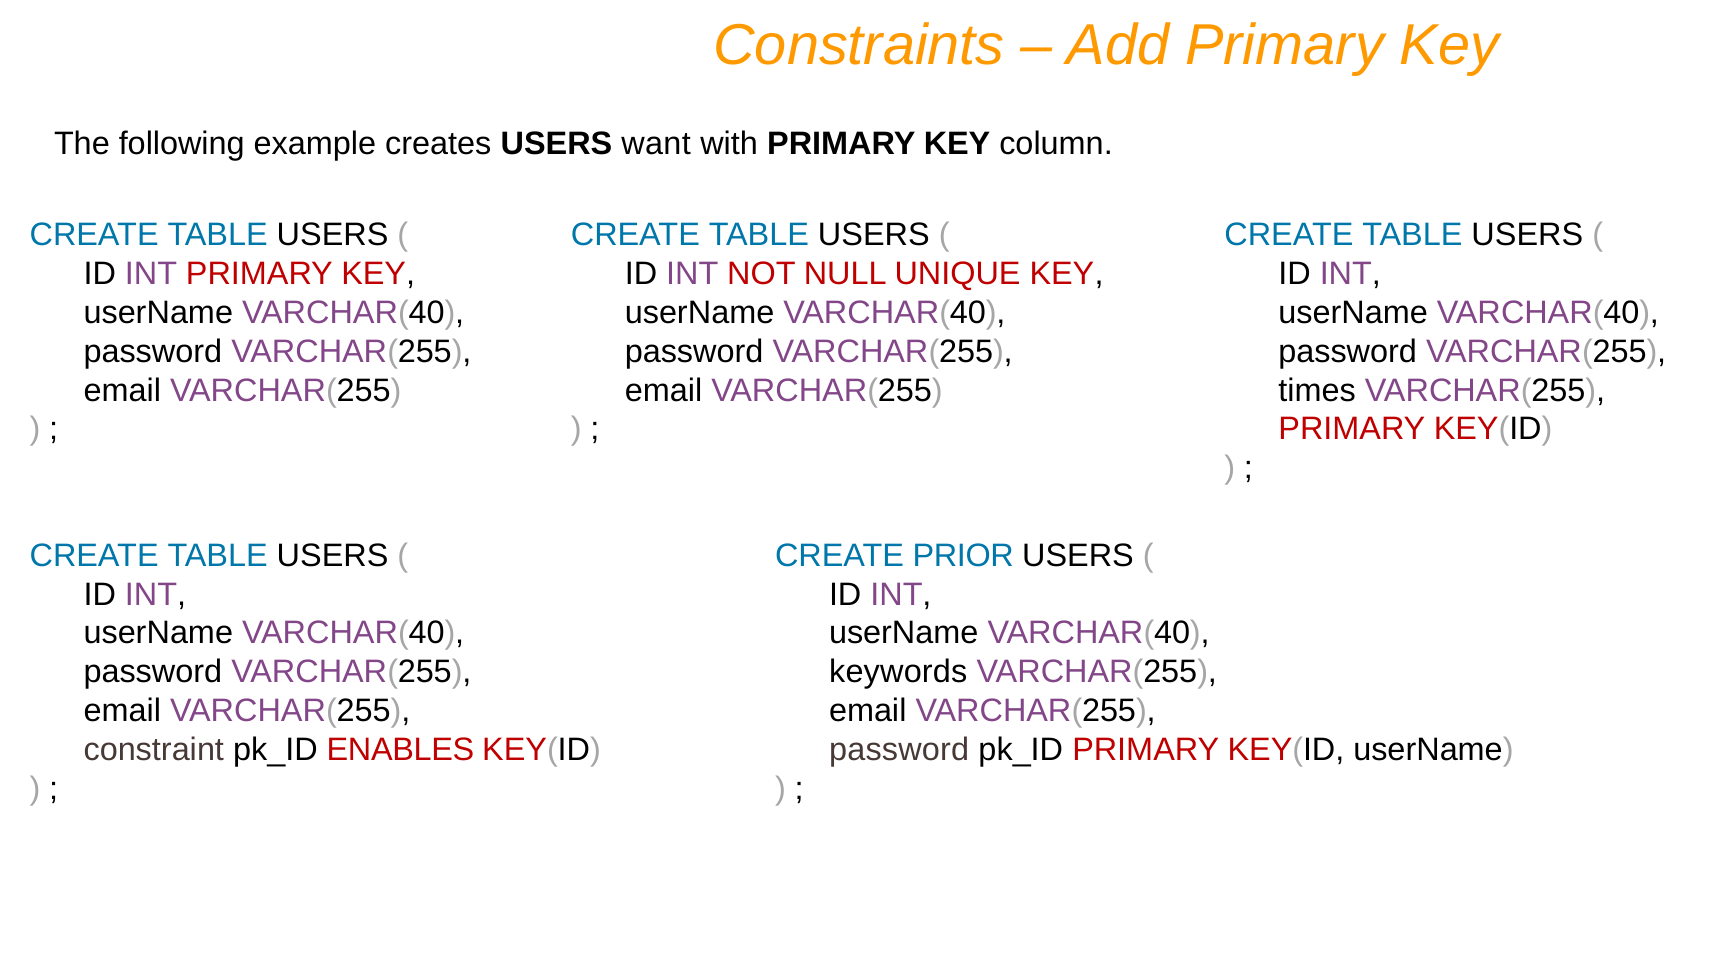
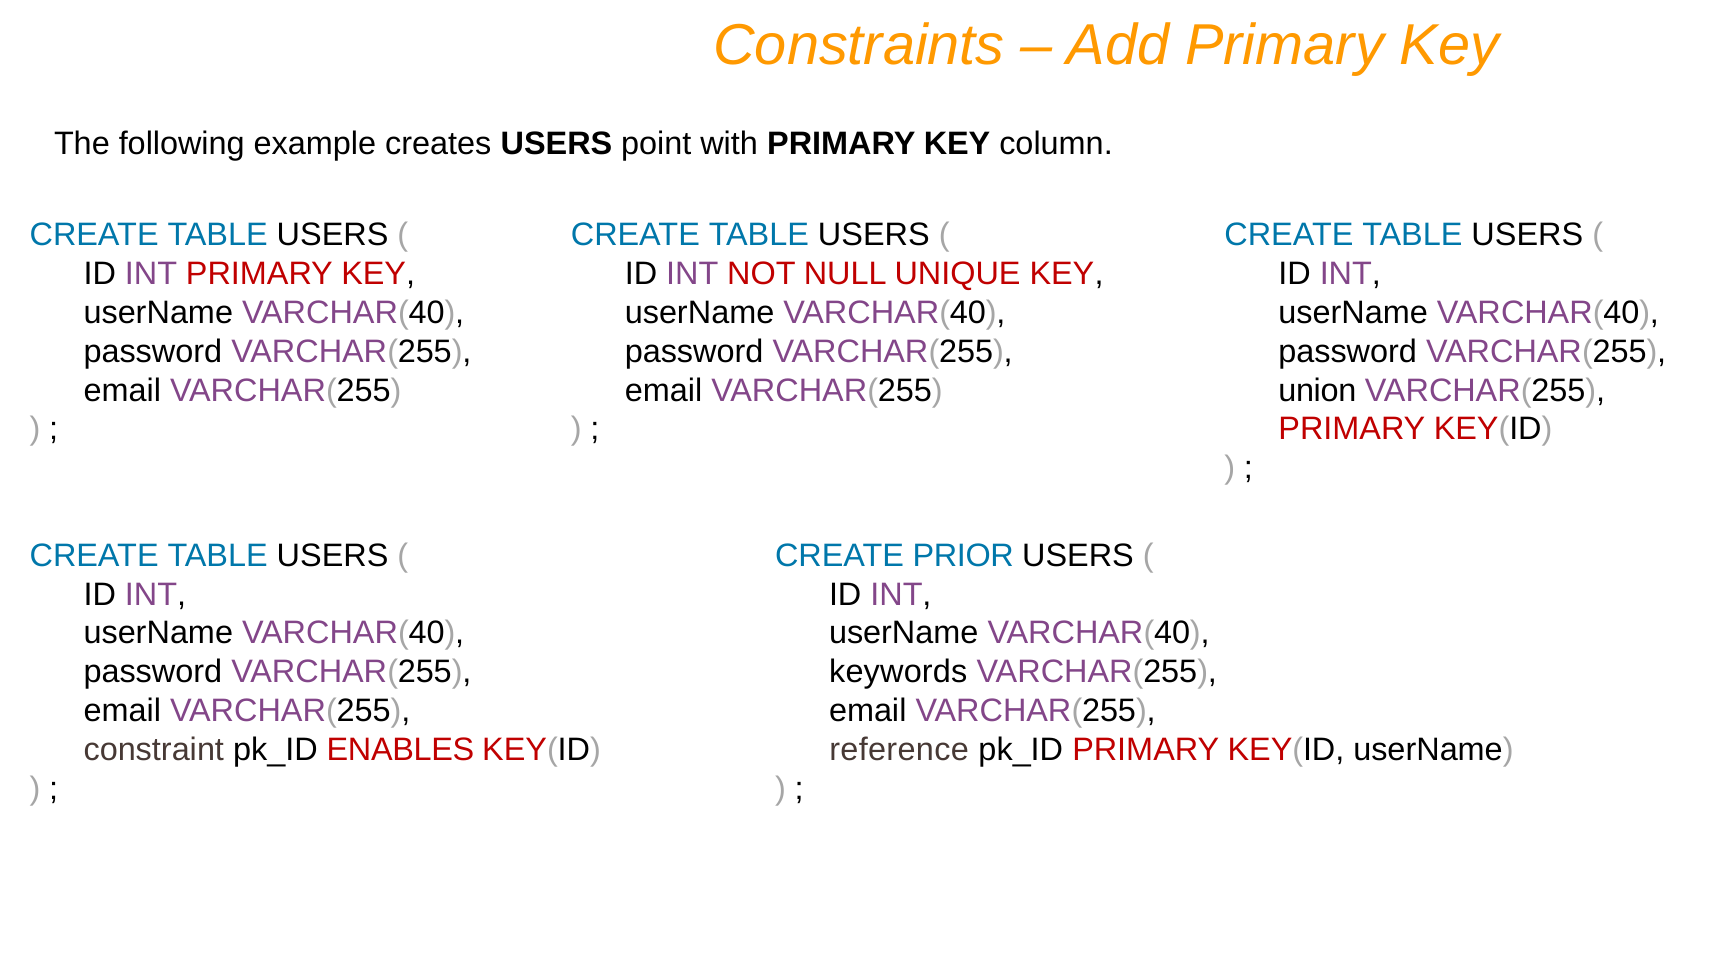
want: want -> point
times: times -> union
password at (899, 750): password -> reference
